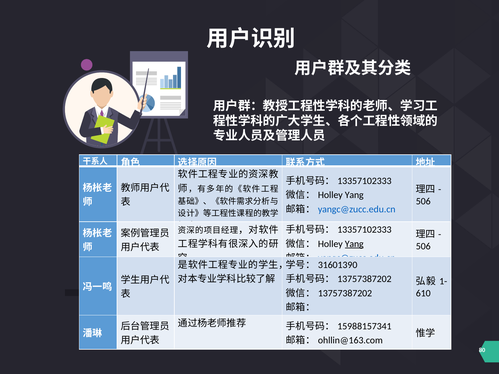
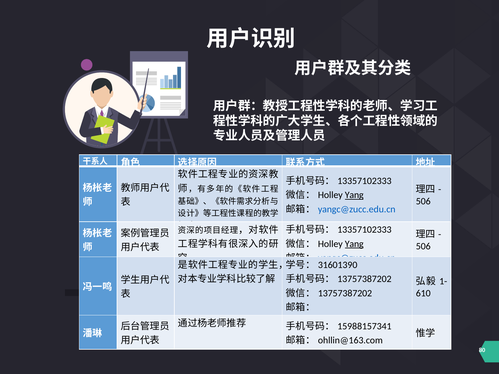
Yang at (354, 195) underline: none -> present
